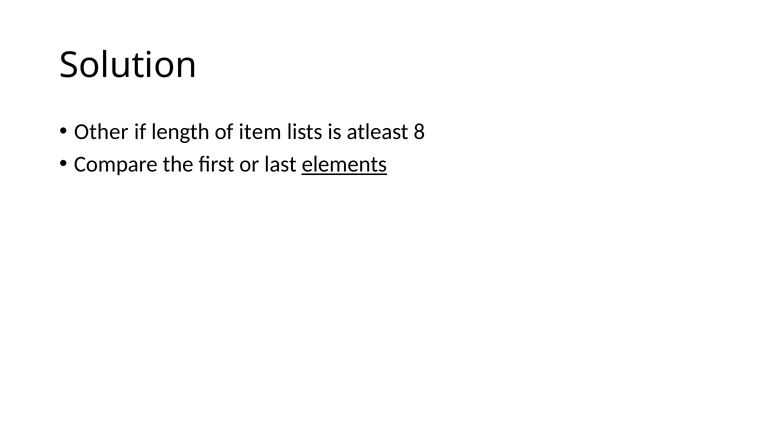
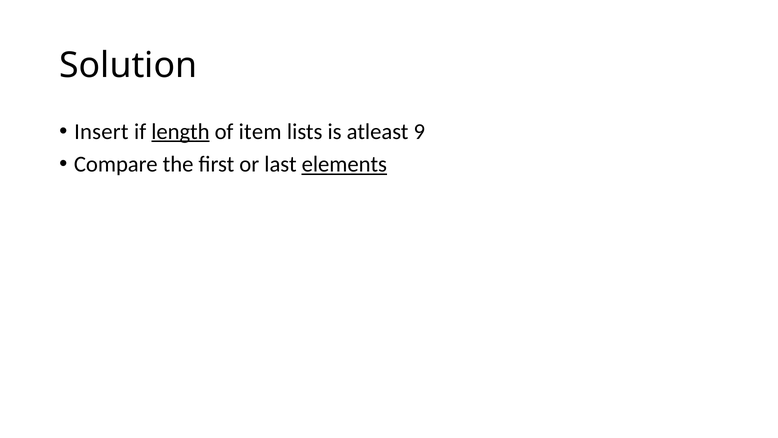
Other: Other -> Insert
length underline: none -> present
8: 8 -> 9
